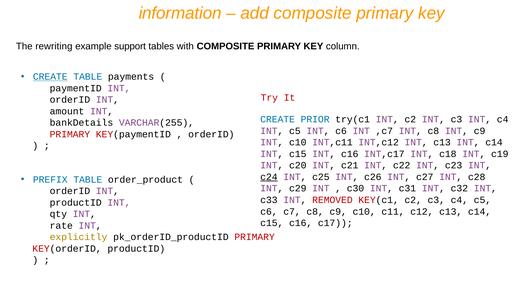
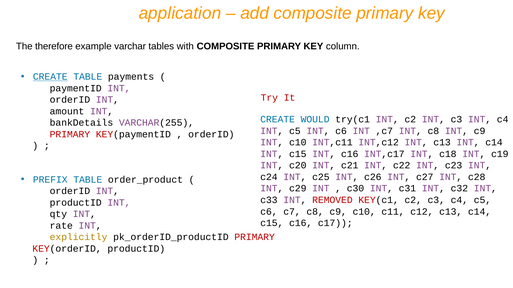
information: information -> application
rewriting: rewriting -> therefore
support: support -> varchar
PRIOR: PRIOR -> WOULD
c24 underline: present -> none
